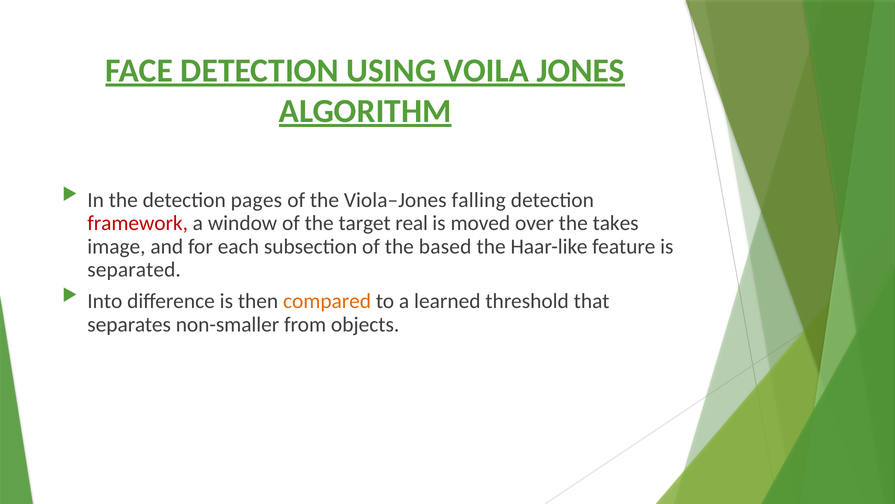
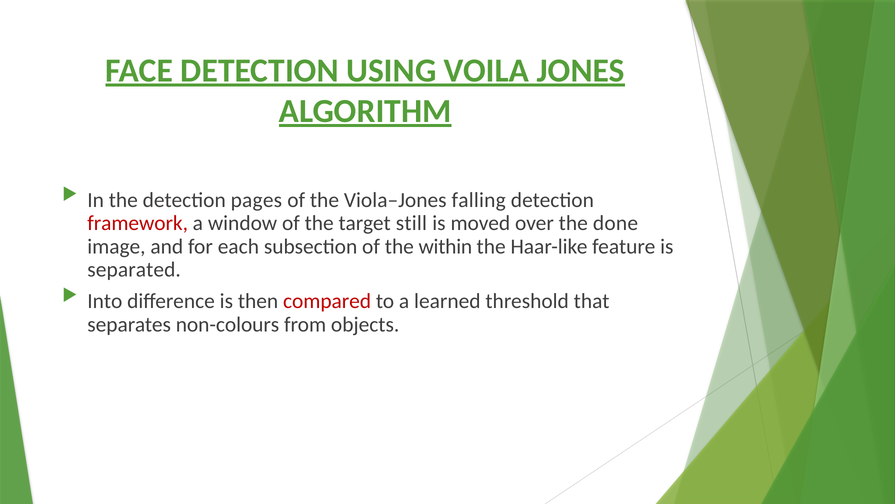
real: real -> still
takes: takes -> done
based: based -> within
compared colour: orange -> red
non-smaller: non-smaller -> non-colours
